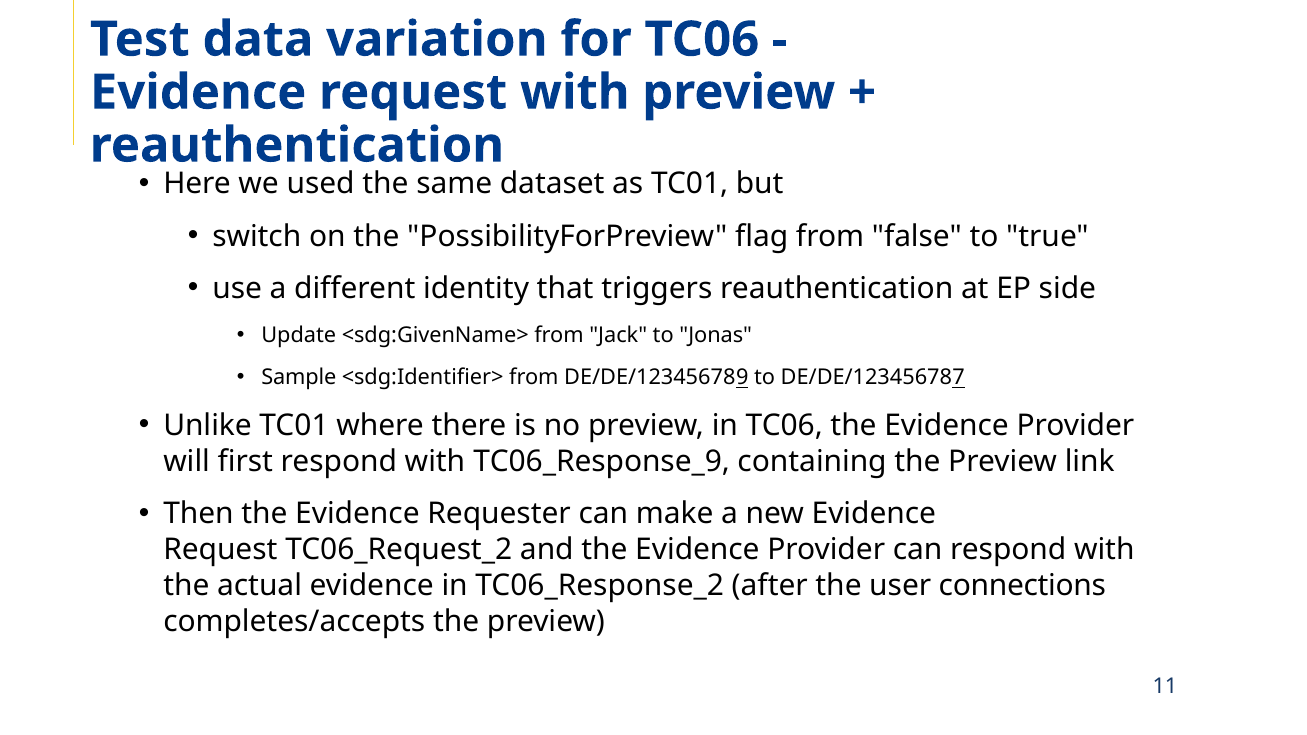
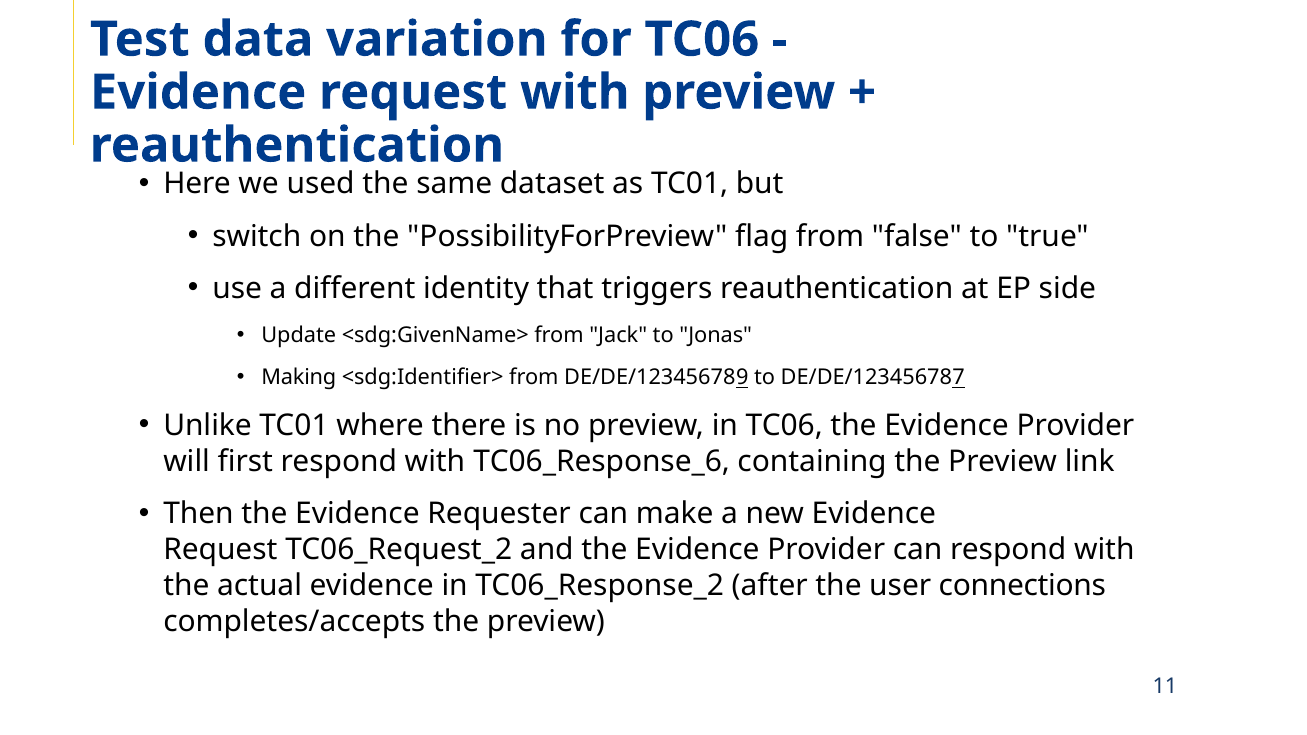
Sample: Sample -> Making
TC06_Response_9: TC06_Response_9 -> TC06_Response_6
